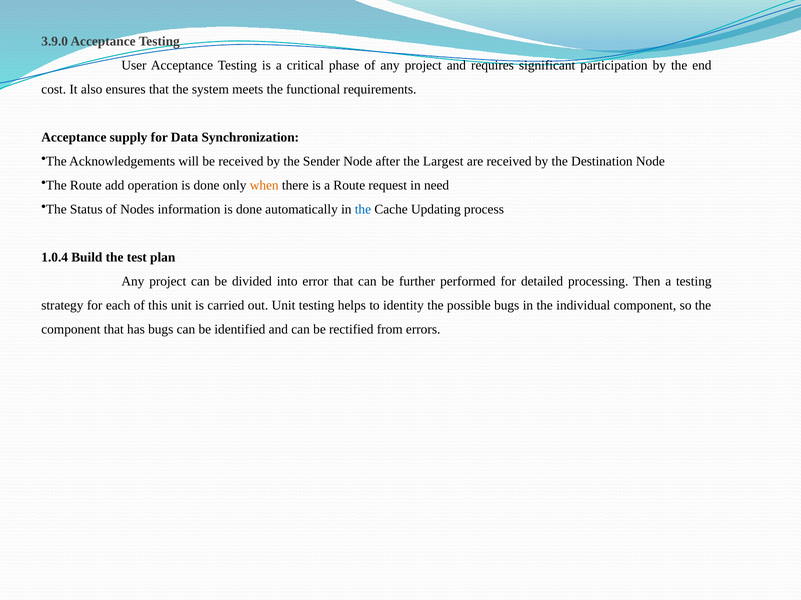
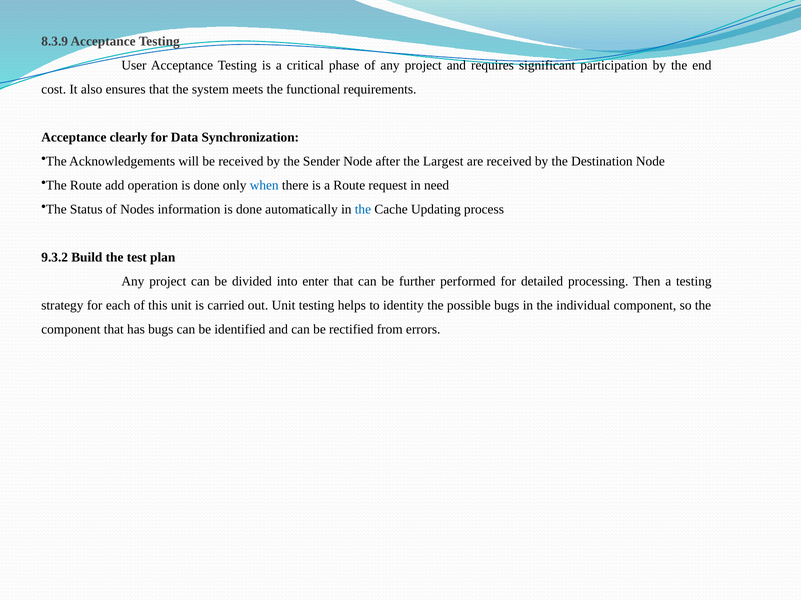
3.9.0: 3.9.0 -> 8.3.9
supply: supply -> clearly
when colour: orange -> blue
1.0.4: 1.0.4 -> 9.3.2
error: error -> enter
